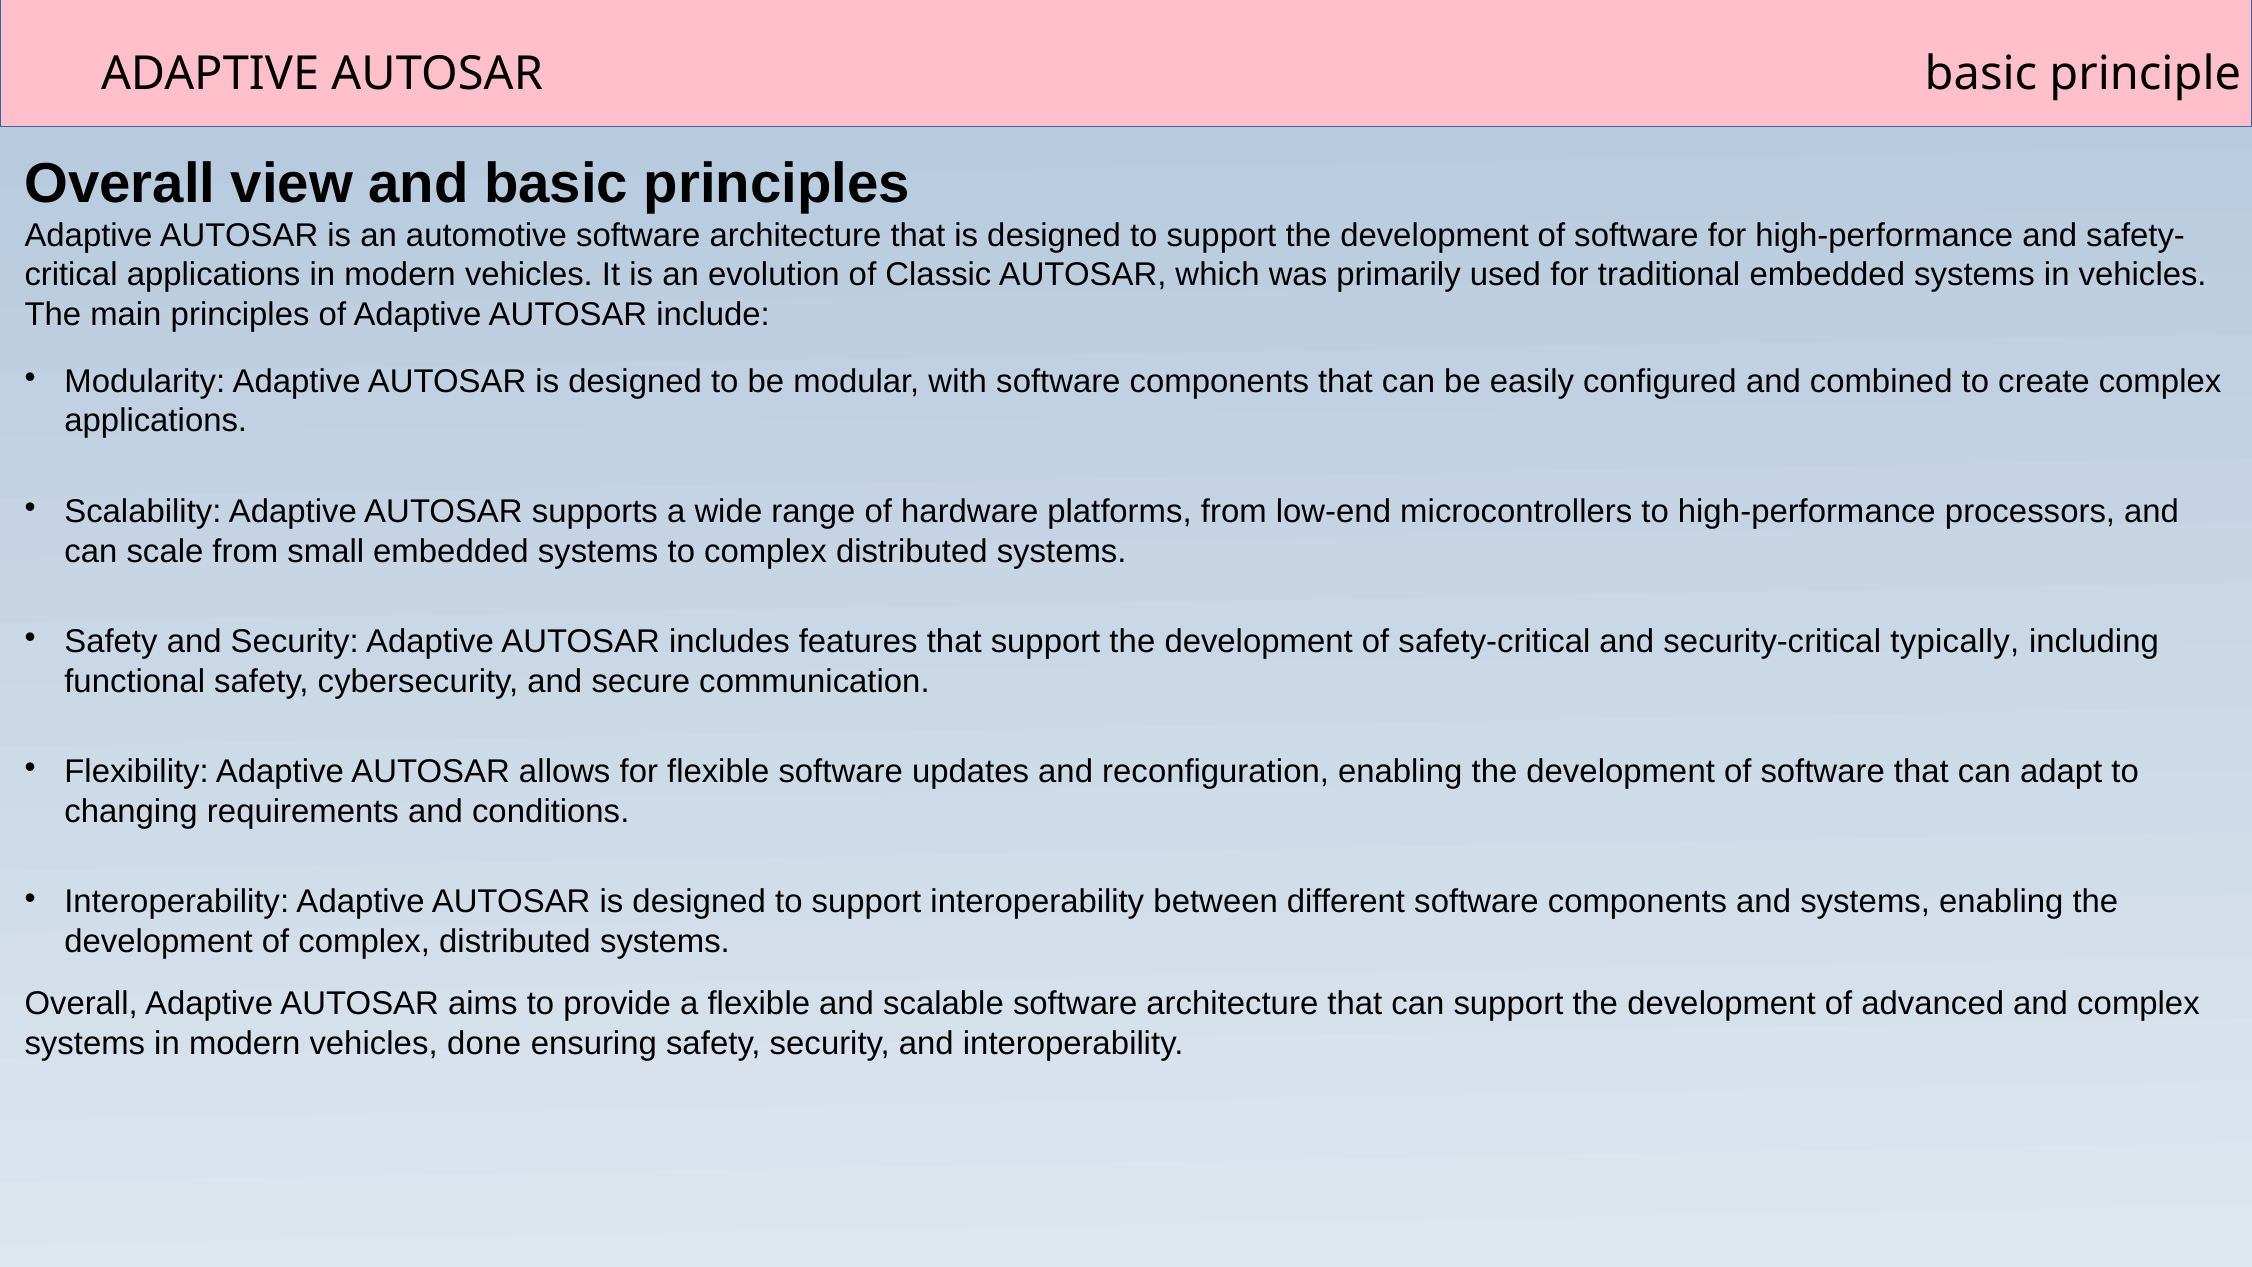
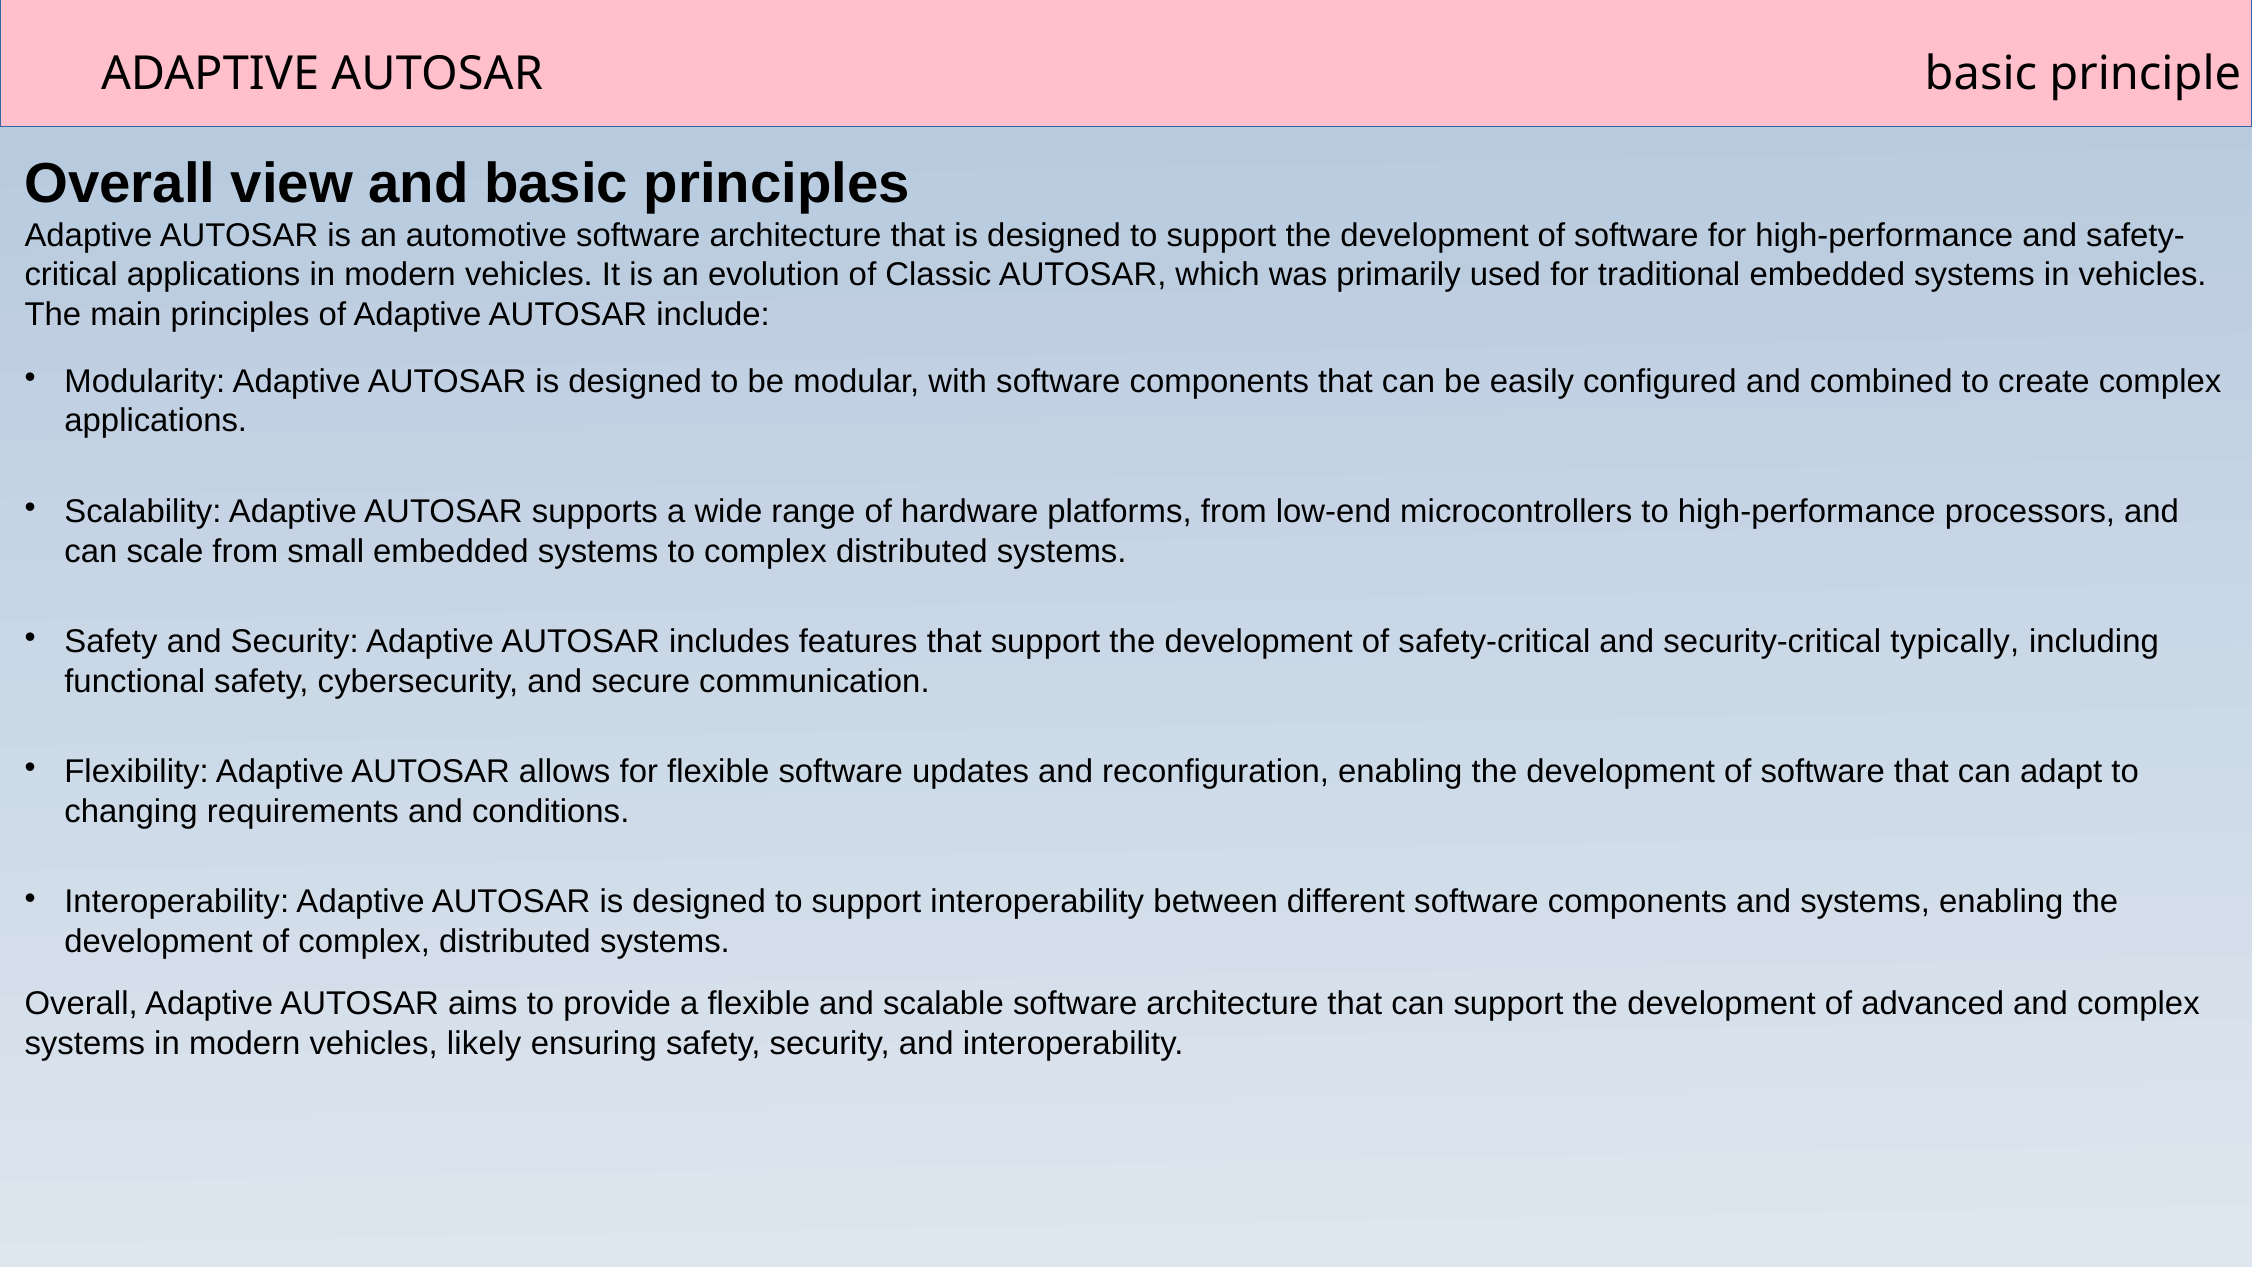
done: done -> likely
